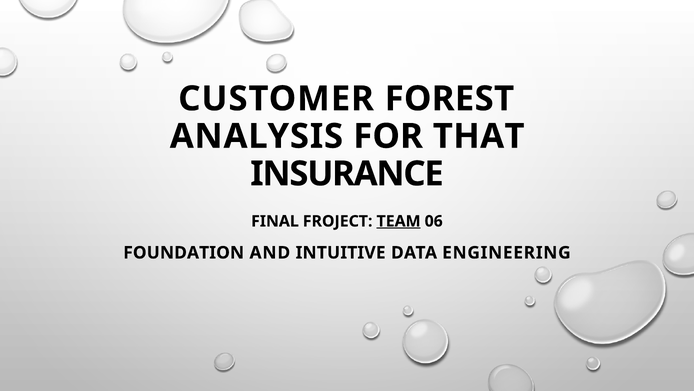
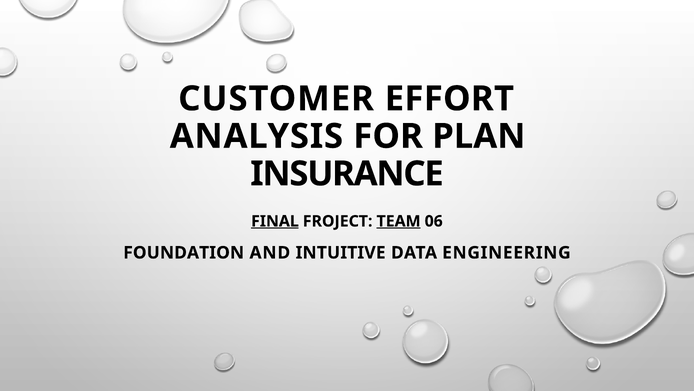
FOREST: FOREST -> EFFORT
THAT: THAT -> PLAN
FINAL underline: none -> present
